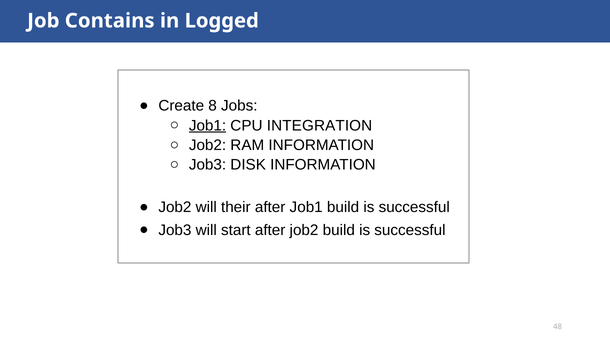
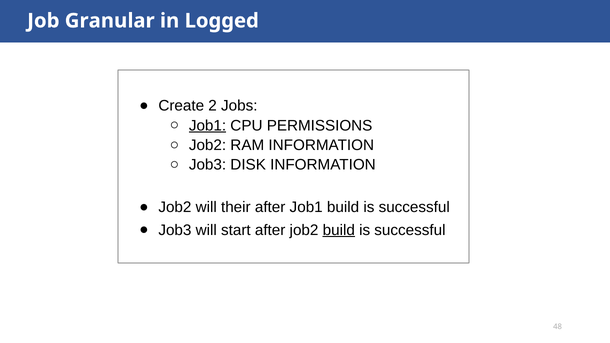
Contains: Contains -> Granular
8: 8 -> 2
INTEGRATION: INTEGRATION -> PERMISSIONS
build at (339, 230) underline: none -> present
